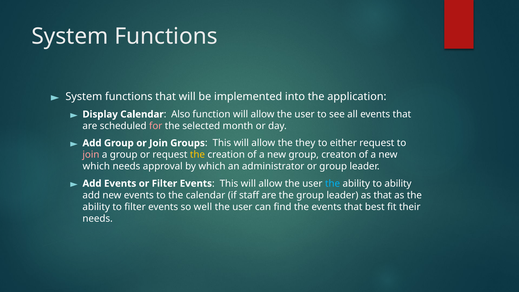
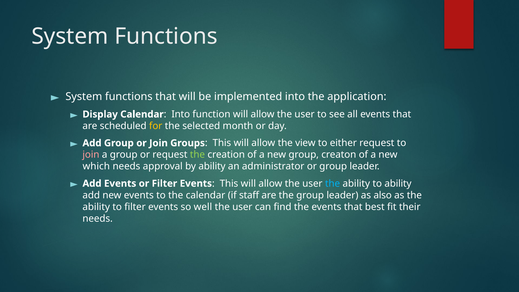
Also at (181, 114): Also -> Into
for colour: pink -> yellow
they: they -> view
the at (197, 155) colour: yellow -> light green
by which: which -> ability
as that: that -> also
